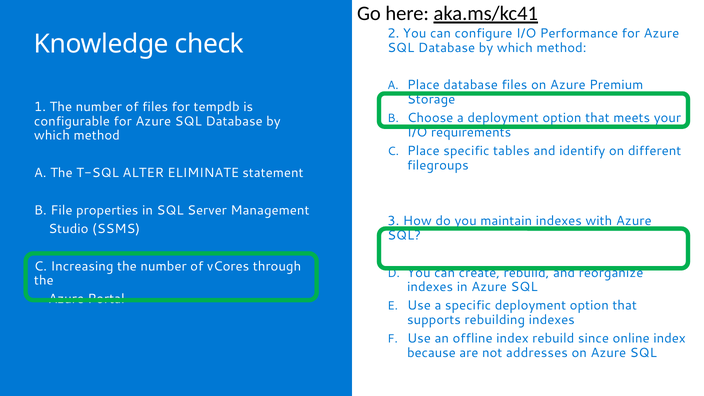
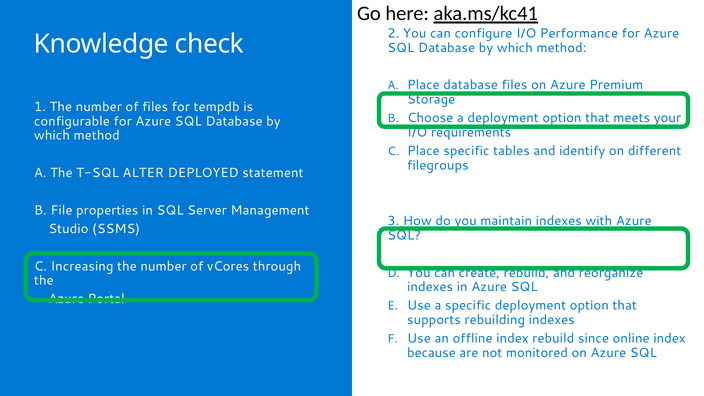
ELIMINATE: ELIMINATE -> DEPLOYED
addresses: addresses -> monitored
